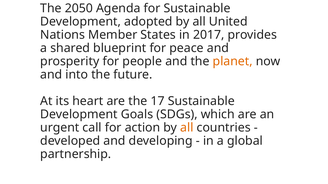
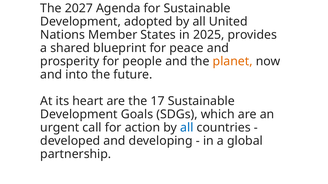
2050: 2050 -> 2027
2017: 2017 -> 2025
all at (187, 128) colour: orange -> blue
